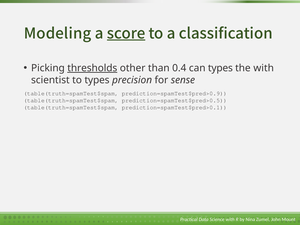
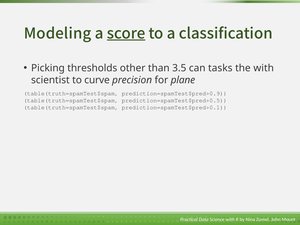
thresholds underline: present -> none
0.4: 0.4 -> 3.5
can types: types -> tasks
to types: types -> curve
sense: sense -> plane
